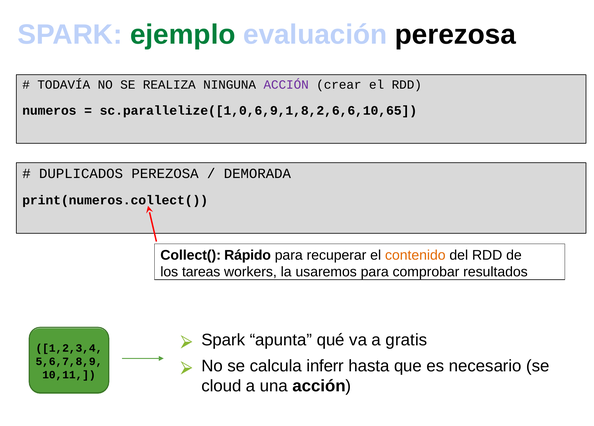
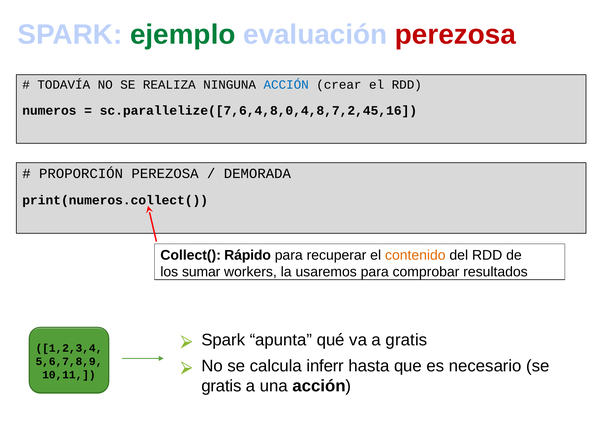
perezosa at (455, 34) colour: black -> red
ACCIÓN at (286, 84) colour: purple -> blue
sc.parallelize([1,0,6,9,1,8,2,6,6,10,65: sc.parallelize([1,0,6,9,1,8,2,6,6,10,65 -> sc.parallelize([7,6,4,8,0,4,8,7,2,45,16
DUPLICADOS: DUPLICADOS -> PROPORCIÓN
tareas: tareas -> sumar
cloud at (221, 386): cloud -> gratis
